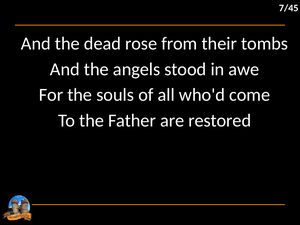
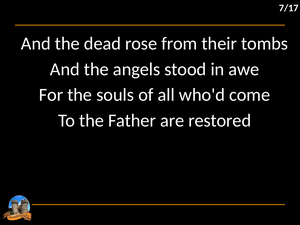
7/45: 7/45 -> 7/17
